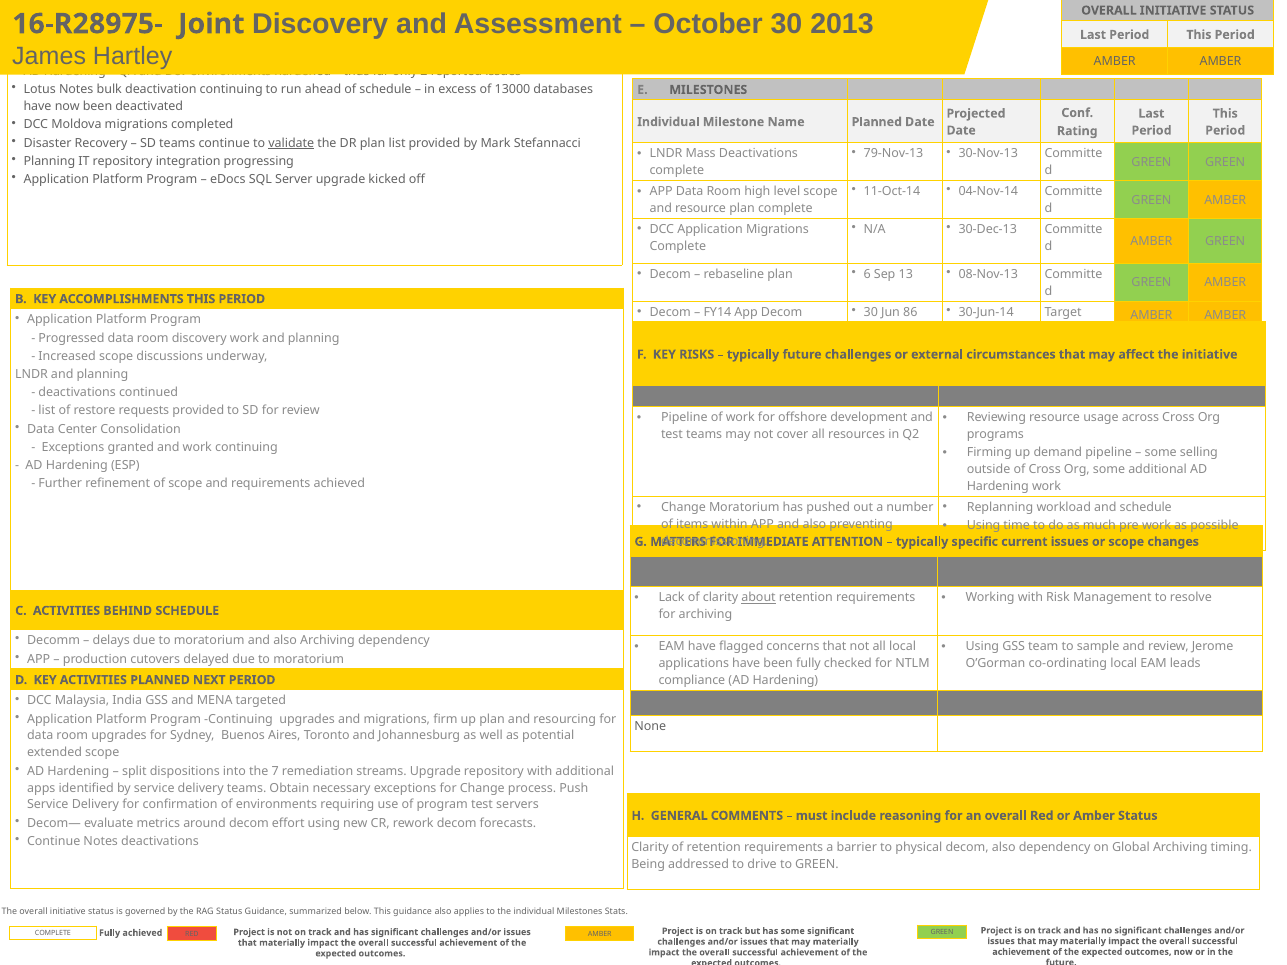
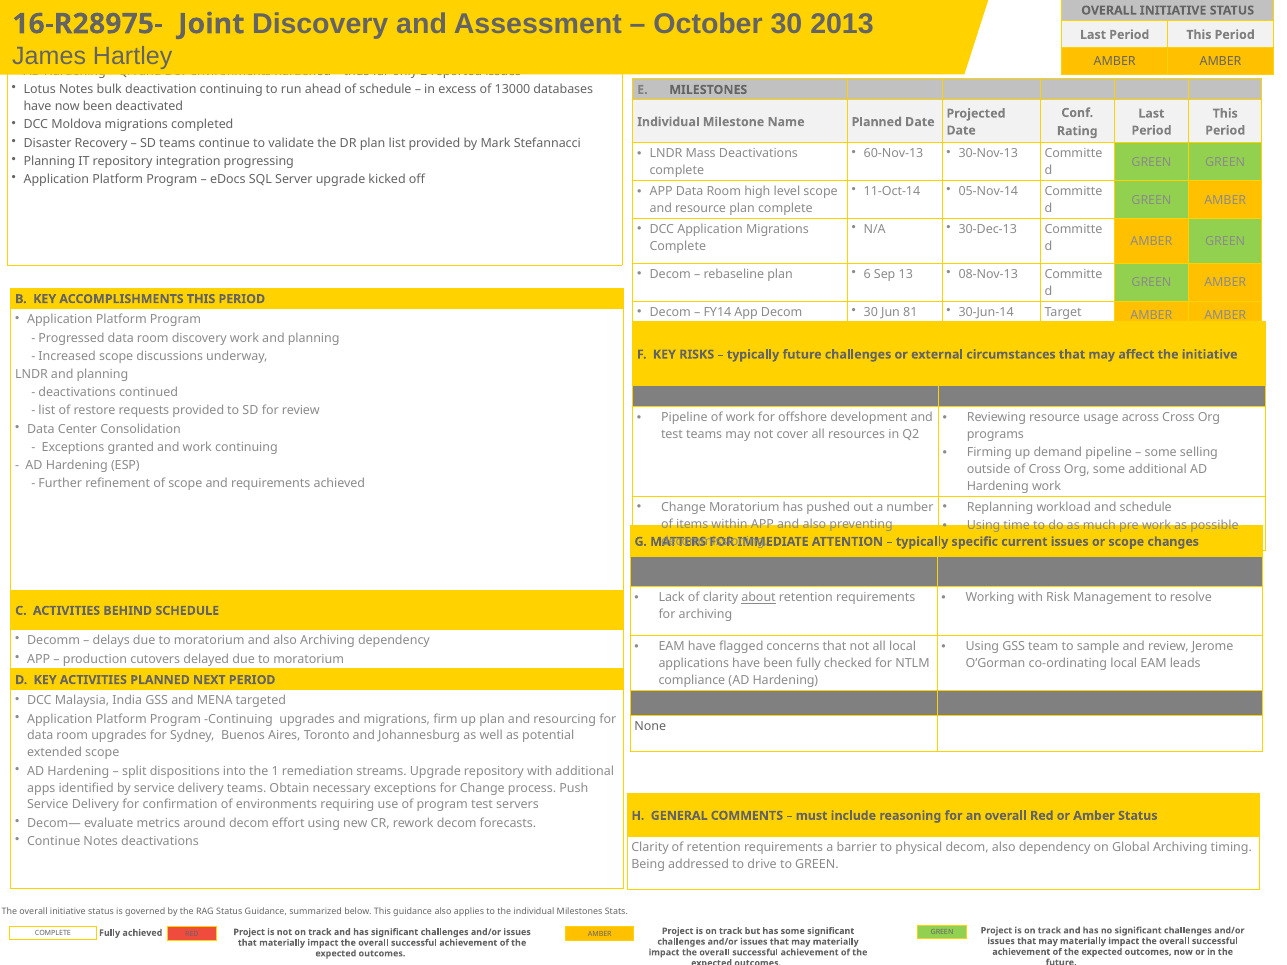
validate underline: present -> none
79-Nov-13: 79-Nov-13 -> 60-Nov-13
04-Nov-14: 04-Nov-14 -> 05-Nov-14
86: 86 -> 81
7: 7 -> 1
